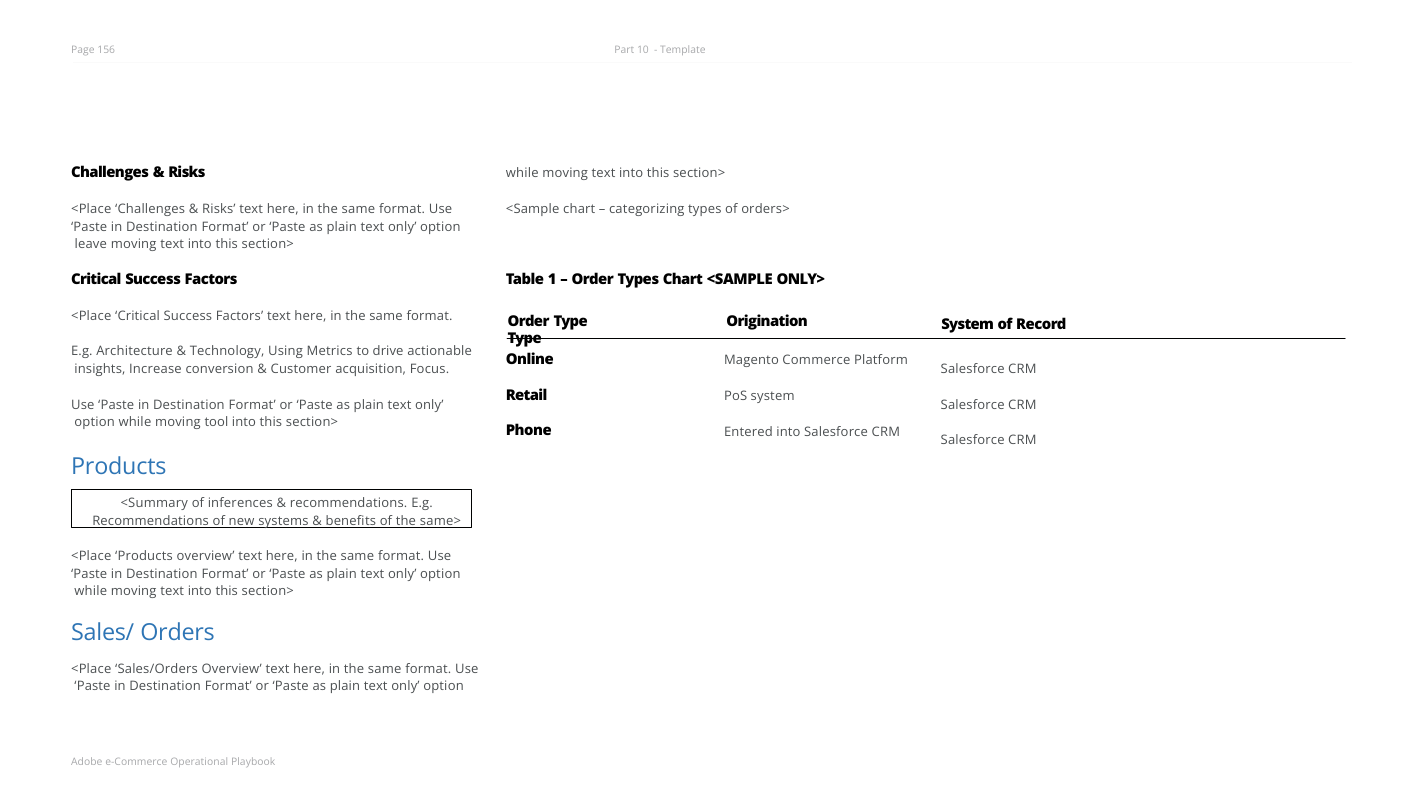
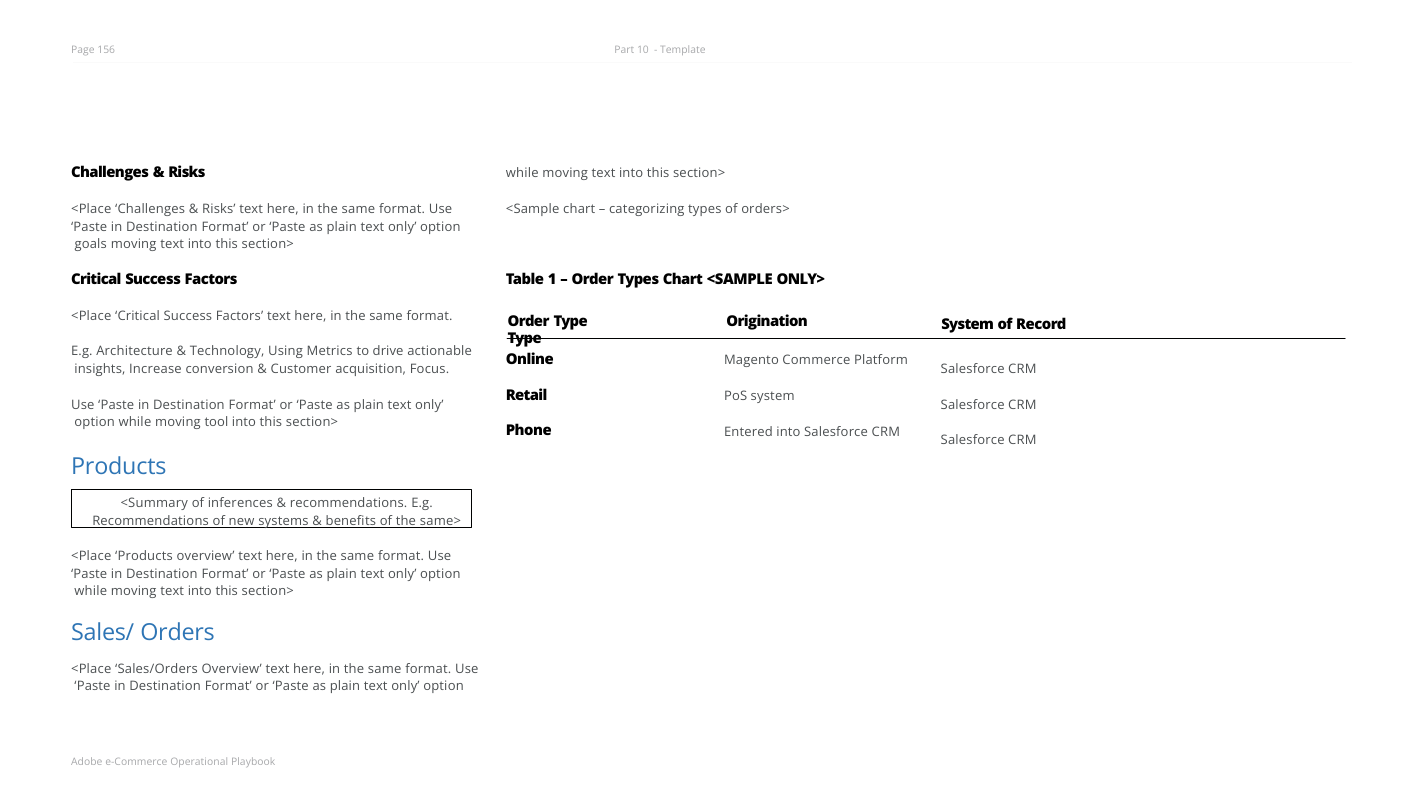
leave: leave -> goals
